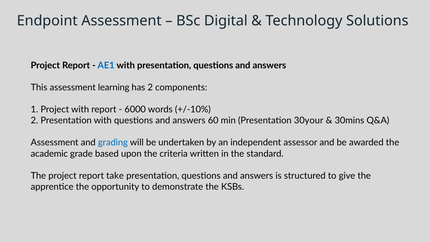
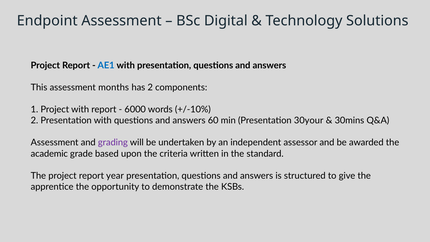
learning: learning -> months
grading colour: blue -> purple
take: take -> year
